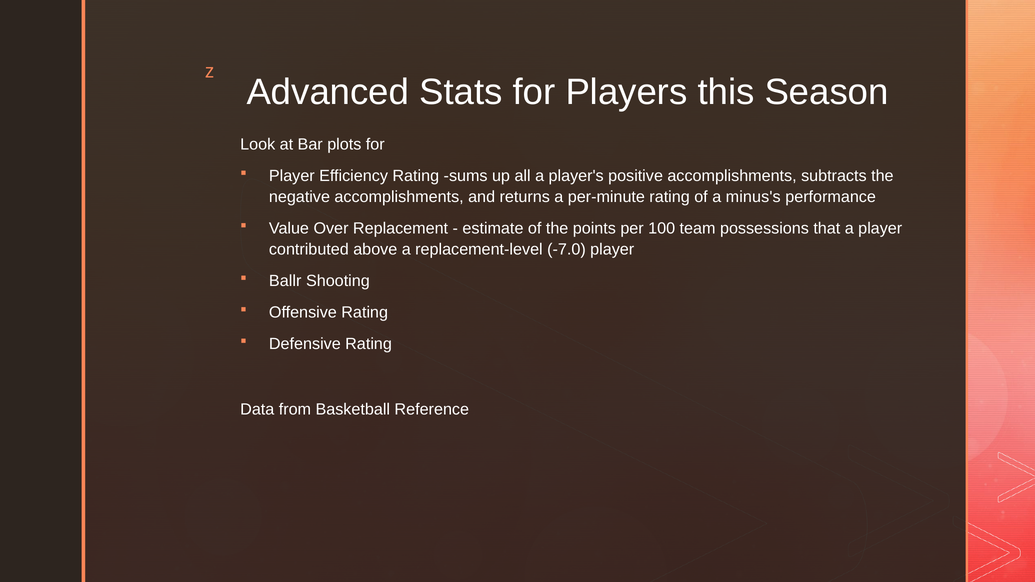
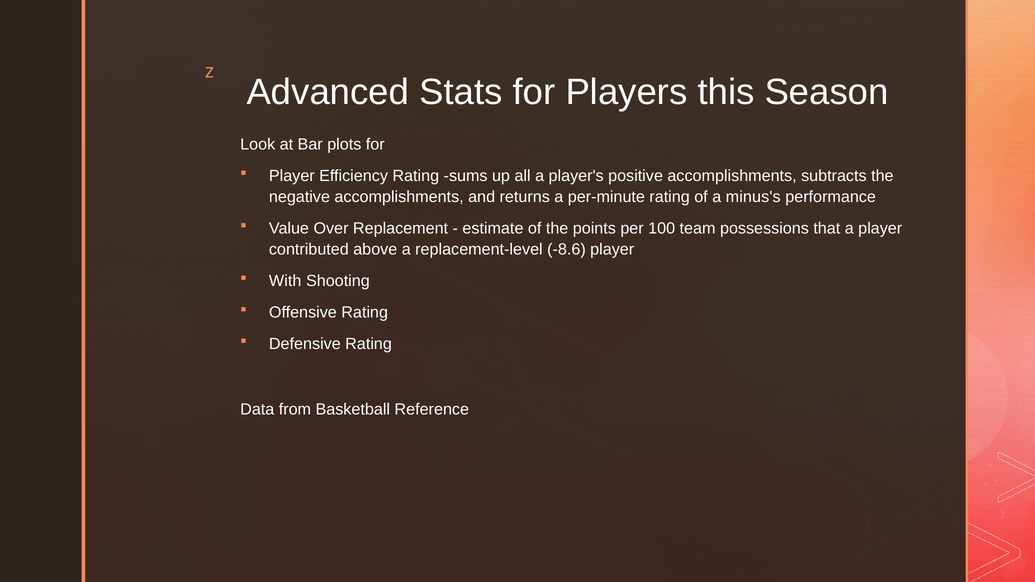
-7.0: -7.0 -> -8.6
Ballr: Ballr -> With
